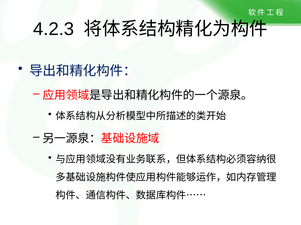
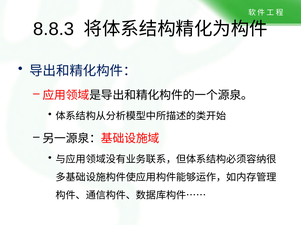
4.2.3: 4.2.3 -> 8.8.3
